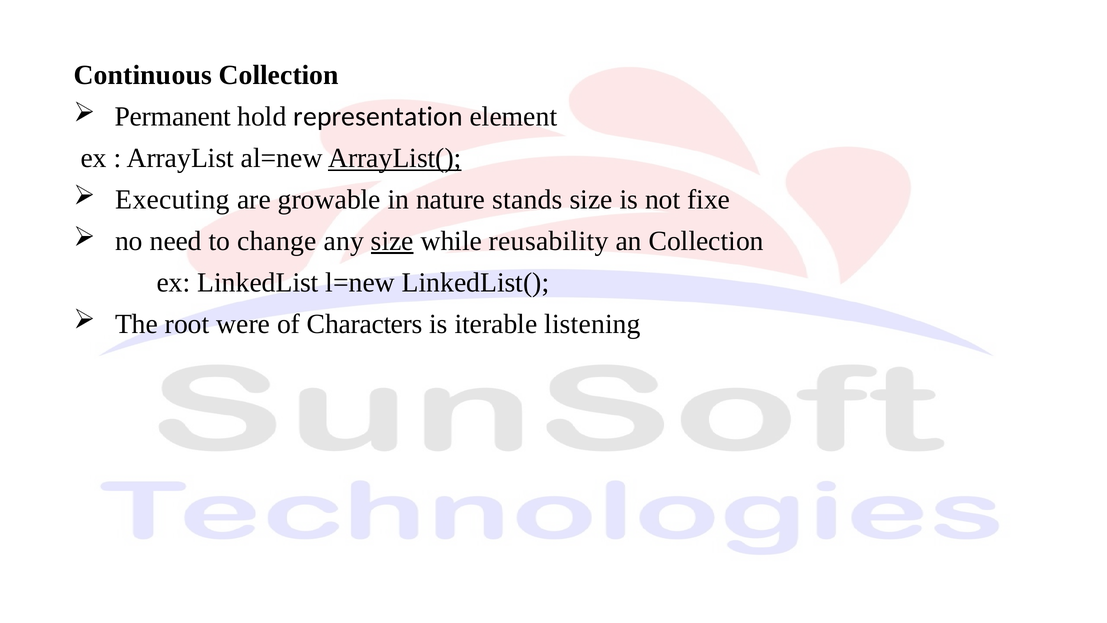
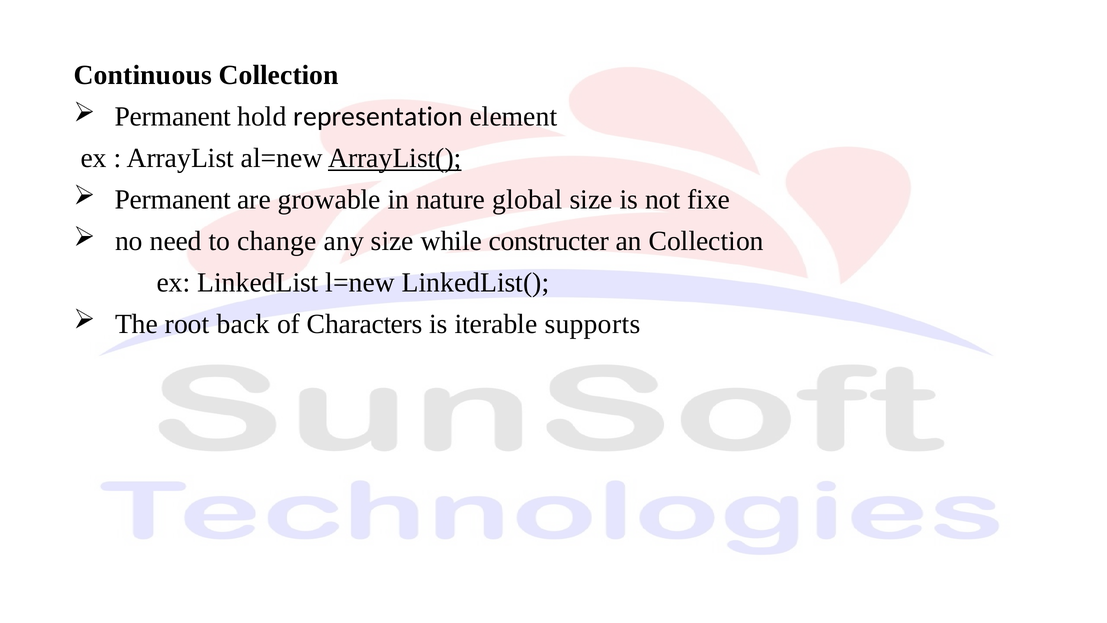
Executing at (173, 200): Executing -> Permanent
stands: stands -> global
size at (392, 241) underline: present -> none
reusability: reusability -> constructer
were: were -> back
listening: listening -> supports
